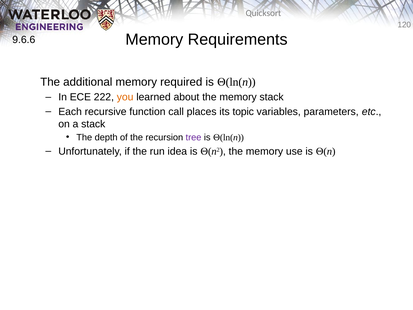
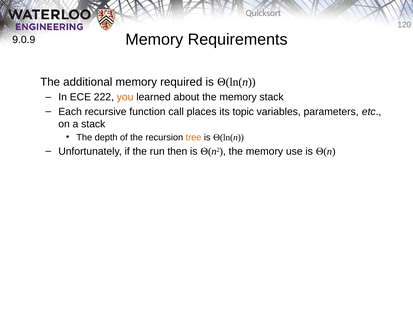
9.6.6: 9.6.6 -> 9.0.9
tree colour: purple -> orange
idea: idea -> then
